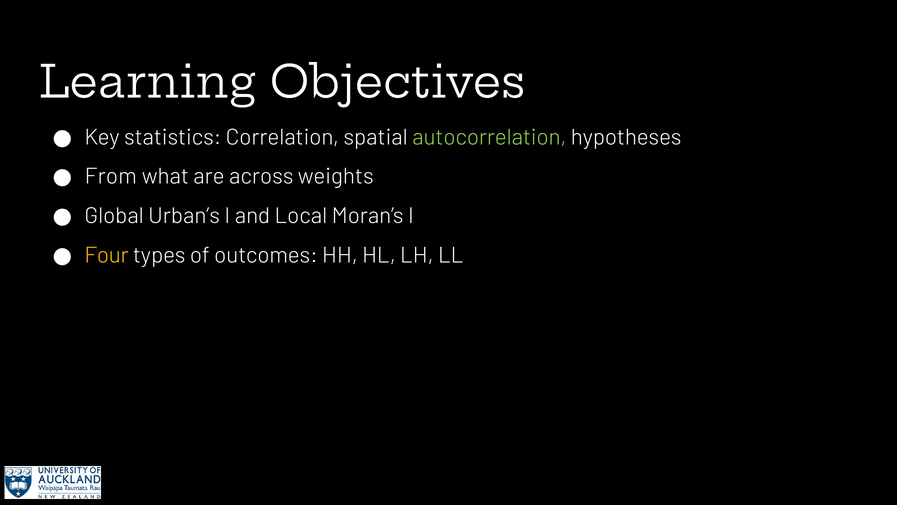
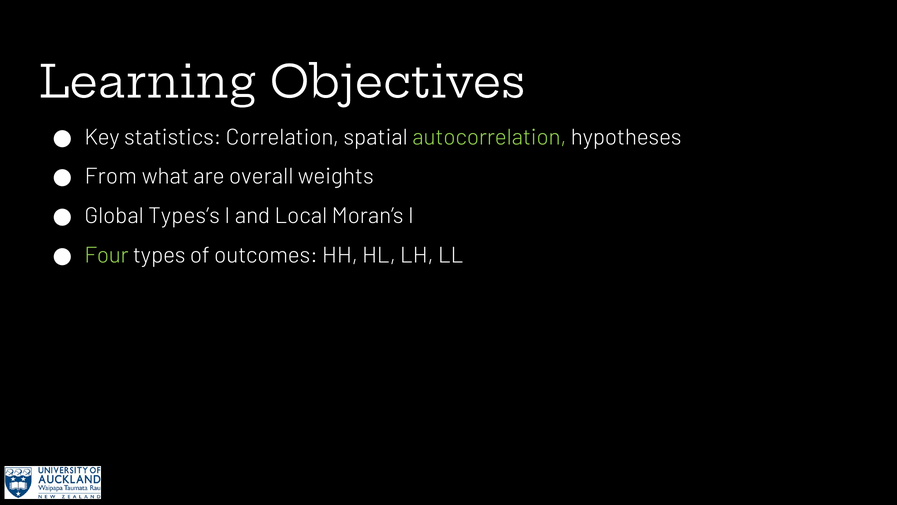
across: across -> overall
Urban’s: Urban’s -> Types’s
Four colour: yellow -> light green
